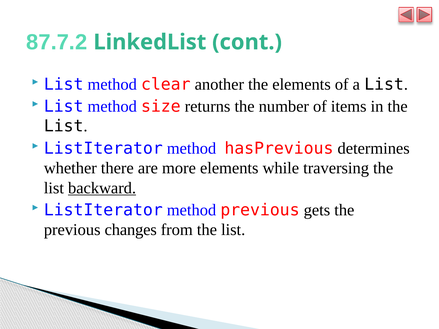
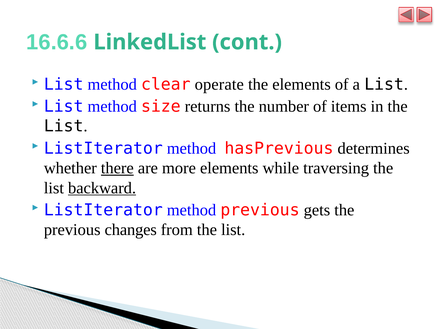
87.7.2: 87.7.2 -> 16.6.6
another: another -> operate
there underline: none -> present
